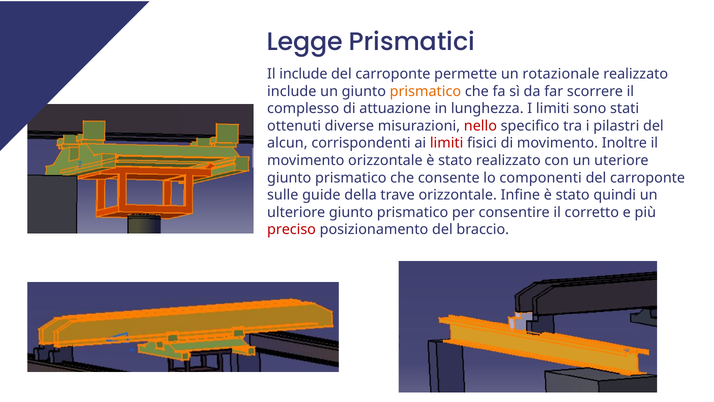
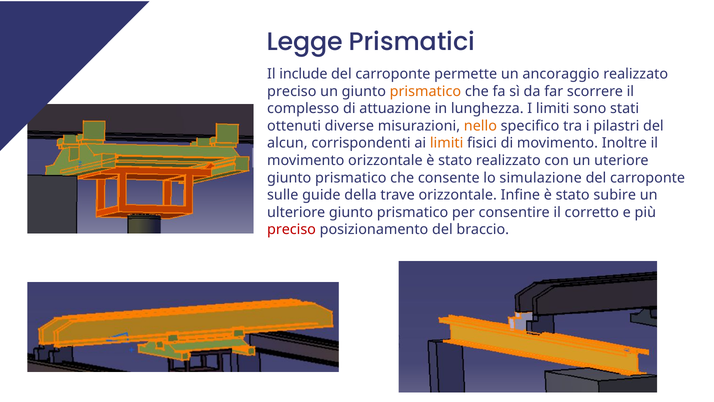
rotazionale: rotazionale -> ancoraggio
include at (292, 91): include -> preciso
nello colour: red -> orange
limiti at (447, 143) colour: red -> orange
componenti: componenti -> simulazione
quindi: quindi -> subire
